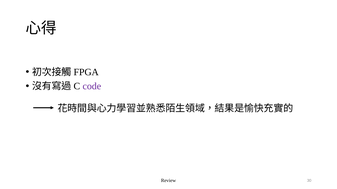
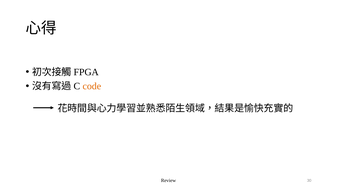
code colour: purple -> orange
